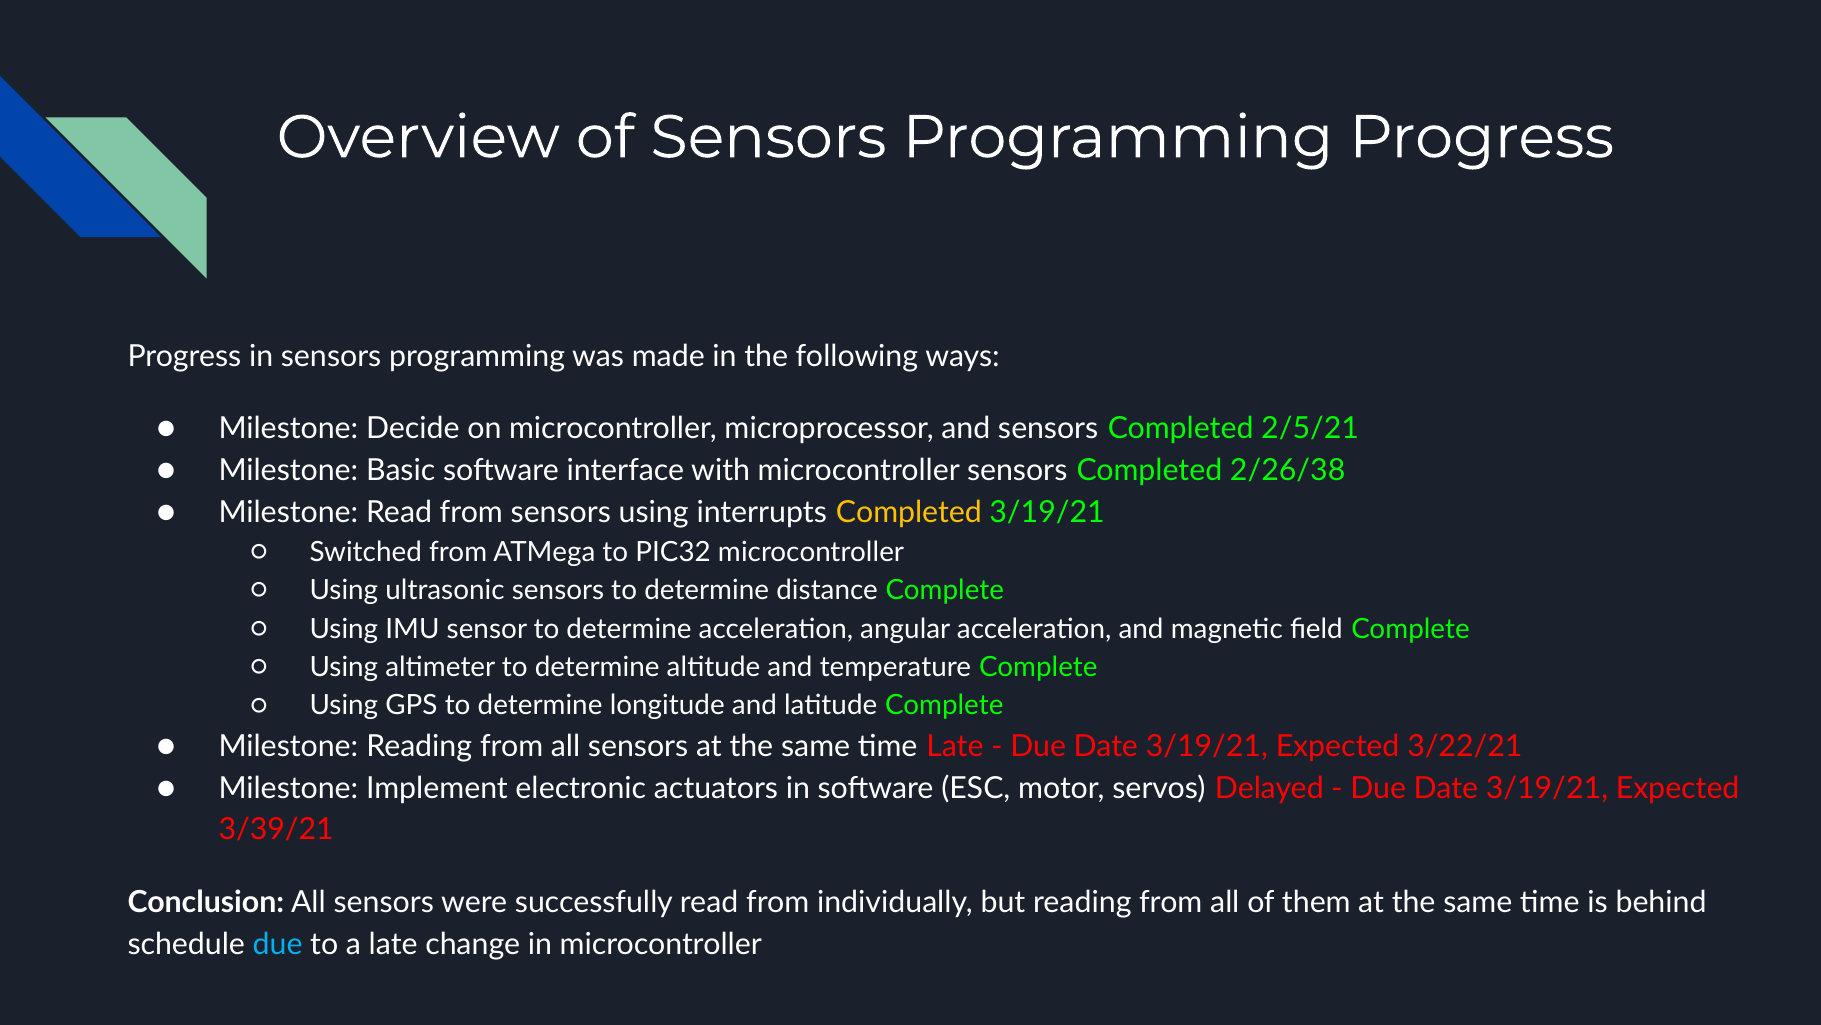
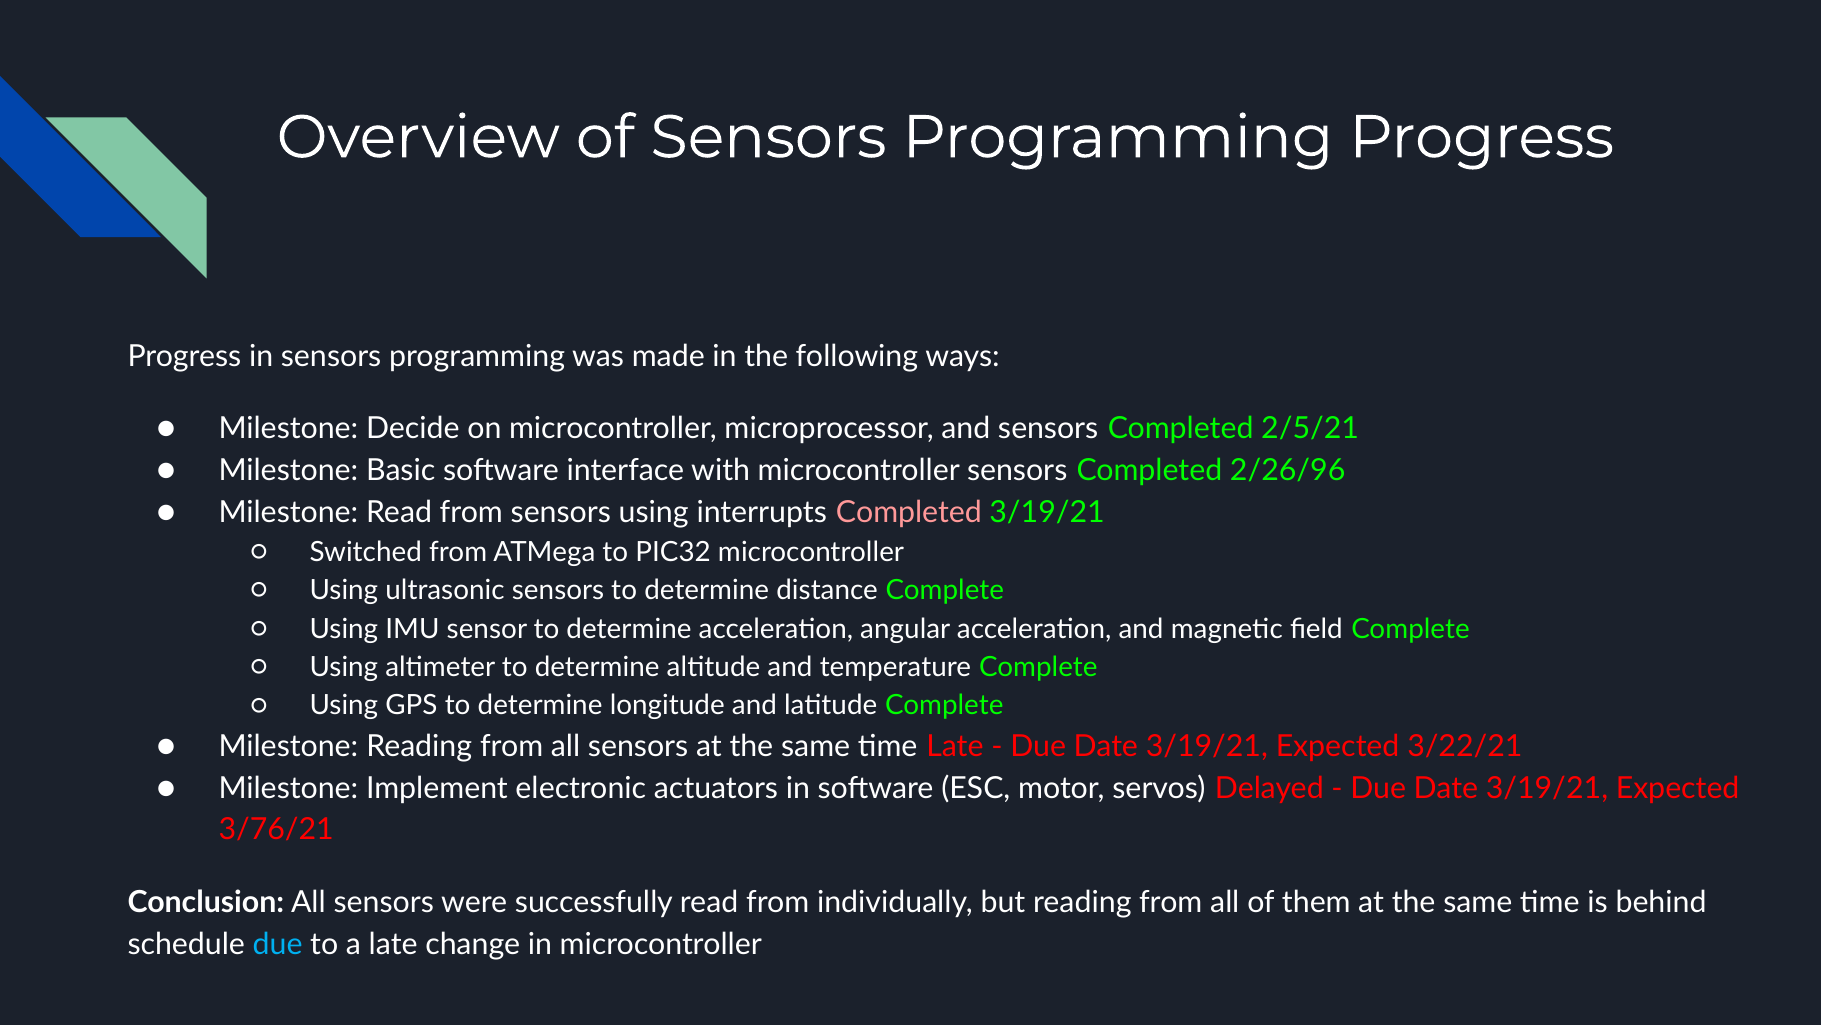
2/26/38: 2/26/38 -> 2/26/96
Completed at (909, 512) colour: yellow -> pink
3/39/21: 3/39/21 -> 3/76/21
